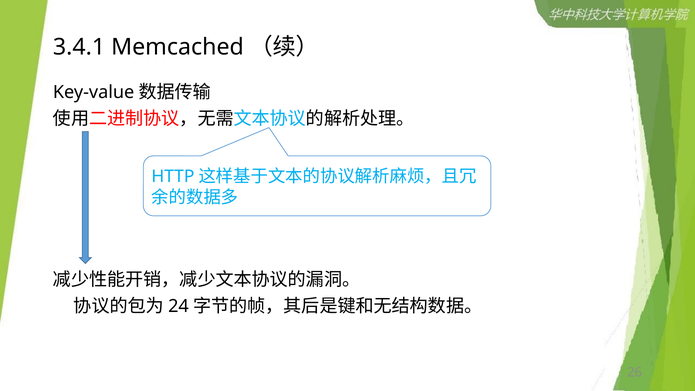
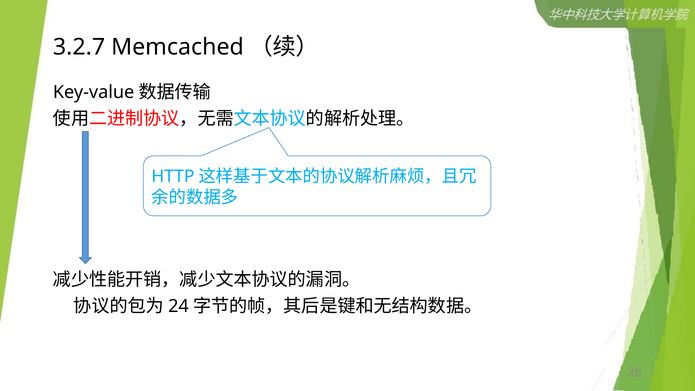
3.4.1: 3.4.1 -> 3.2.7
